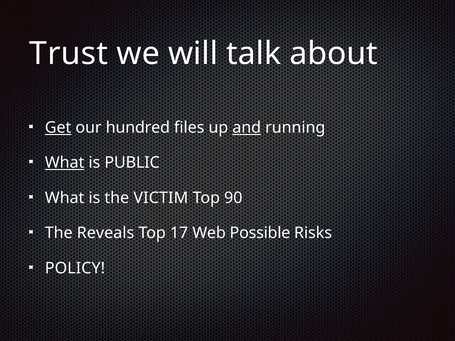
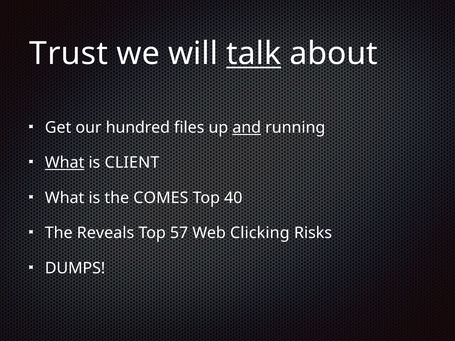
talk underline: none -> present
Get underline: present -> none
PUBLIC: PUBLIC -> CLIENT
VICTIM: VICTIM -> COMES
90: 90 -> 40
17: 17 -> 57
Possible: Possible -> Clicking
POLICY: POLICY -> DUMPS
